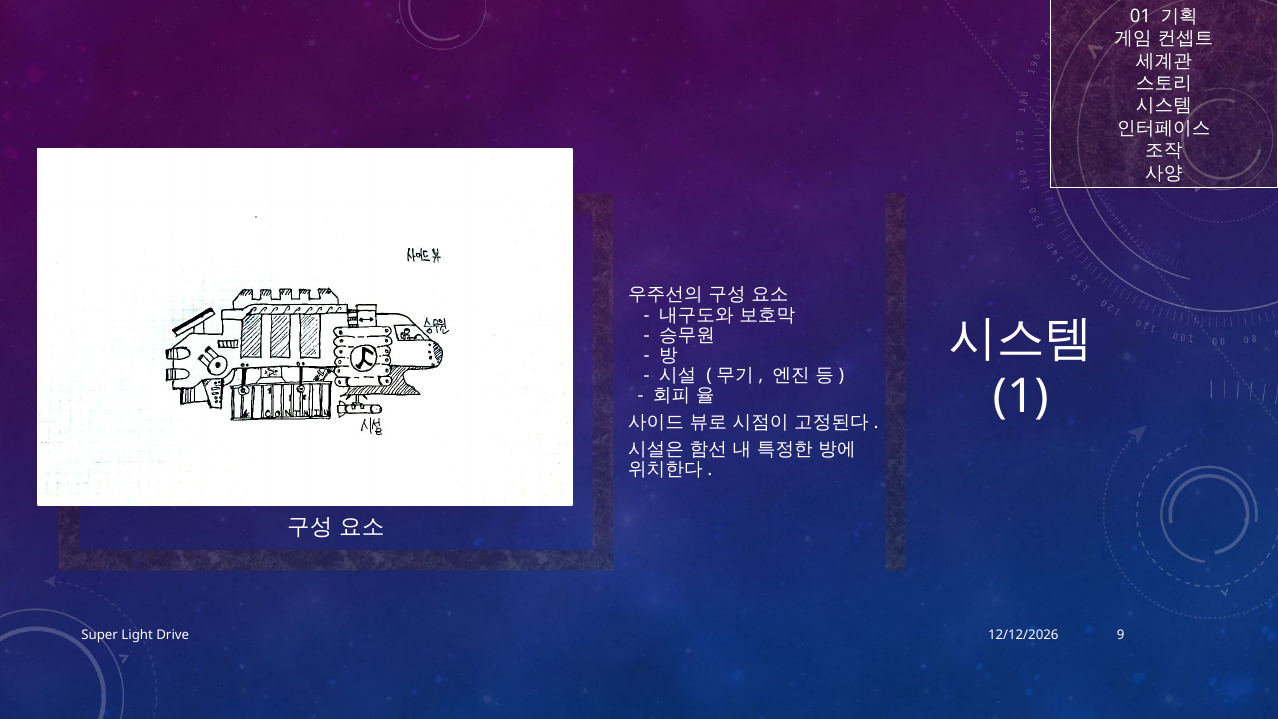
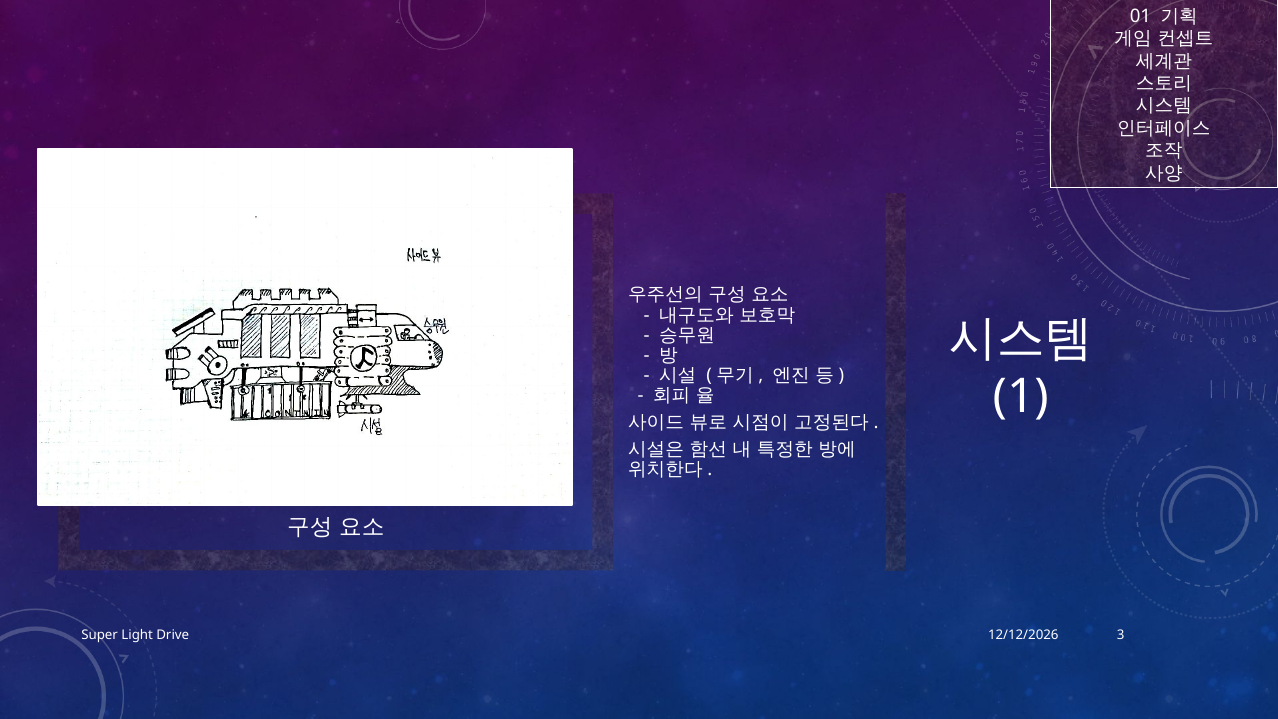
9: 9 -> 3
